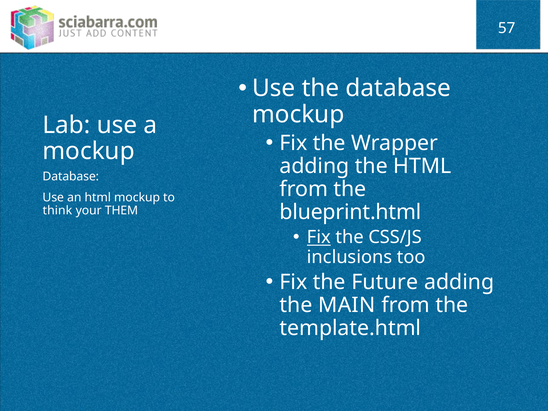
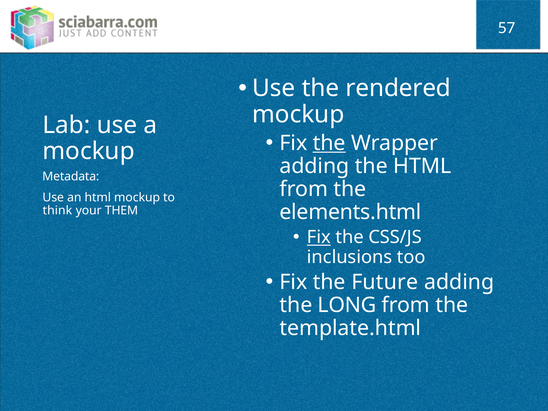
the database: database -> rendered
the at (329, 143) underline: none -> present
Database at (71, 177): Database -> Metadata
blueprint.html: blueprint.html -> elements.html
MAIN: MAIN -> LONG
